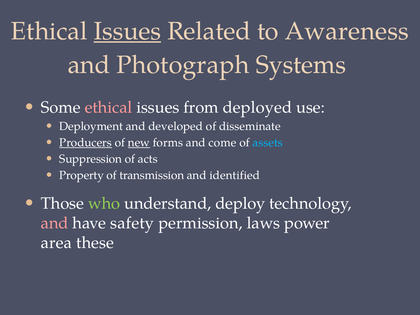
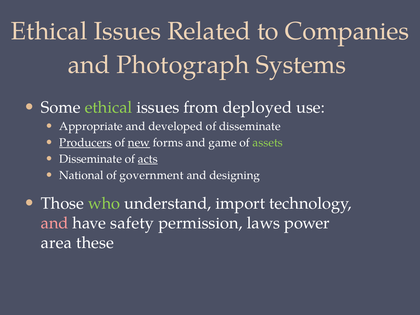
Issues at (127, 31) underline: present -> none
Awareness: Awareness -> Companies
ethical at (109, 108) colour: pink -> light green
Deployment: Deployment -> Appropriate
come: come -> game
assets colour: light blue -> light green
Suppression at (91, 159): Suppression -> Disseminate
acts underline: none -> present
Property: Property -> National
transmission: transmission -> government
identified: identified -> designing
deploy: deploy -> import
